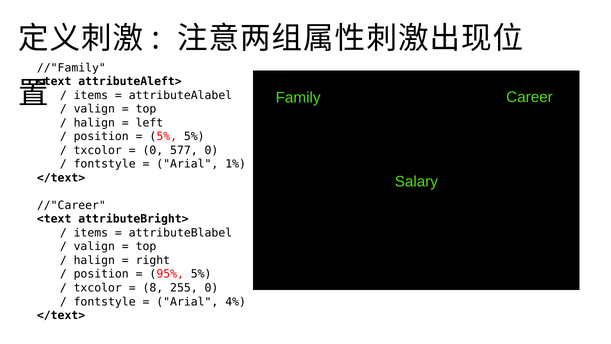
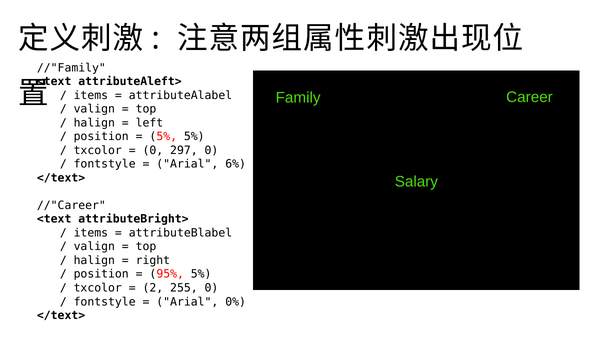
577: 577 -> 297
1%: 1% -> 6%
8: 8 -> 2
4%: 4% -> 0%
